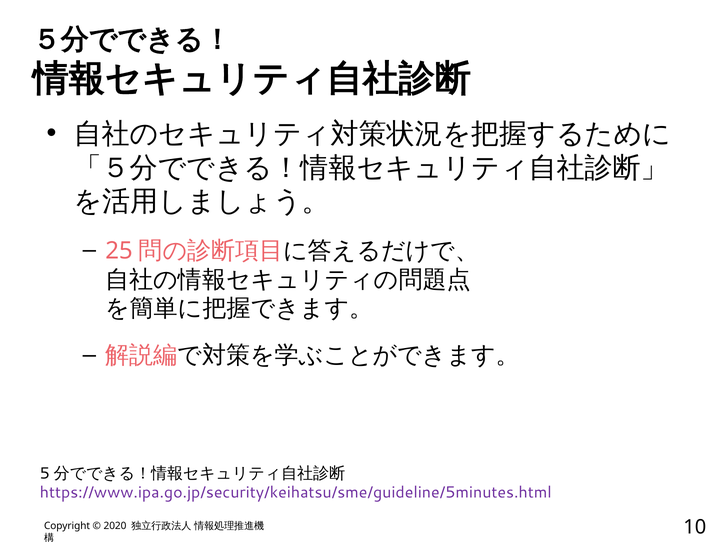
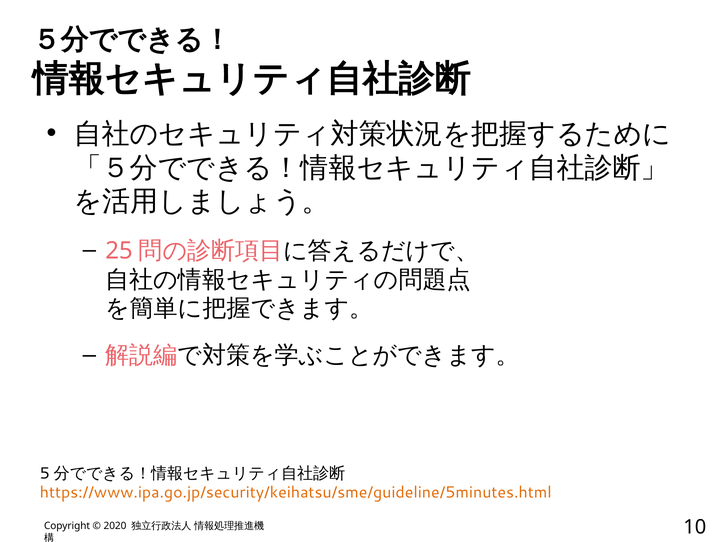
https://www.ipa.go.jp/security/keihatsu/sme/guideline/5minutes.html colour: purple -> orange
